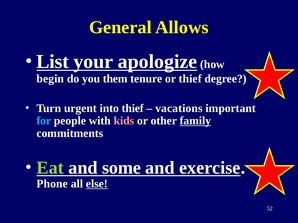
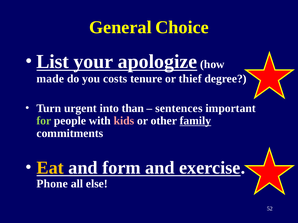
Allows: Allows -> Choice
begin: begin -> made
them: them -> costs
into thief: thief -> than
vacations: vacations -> sentences
for colour: light blue -> light green
Eat colour: light green -> yellow
some: some -> form
else underline: present -> none
